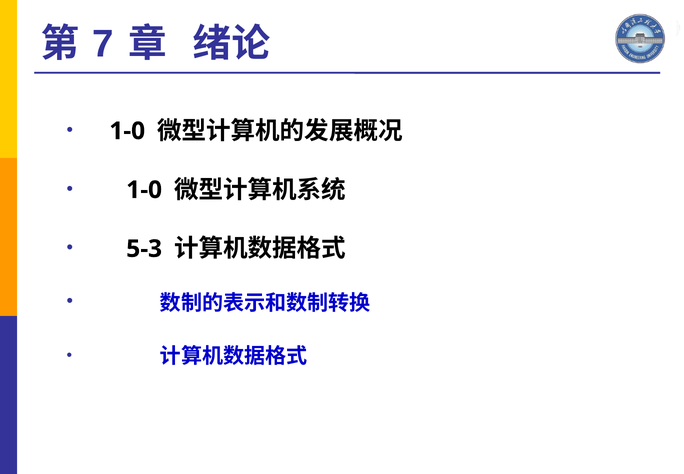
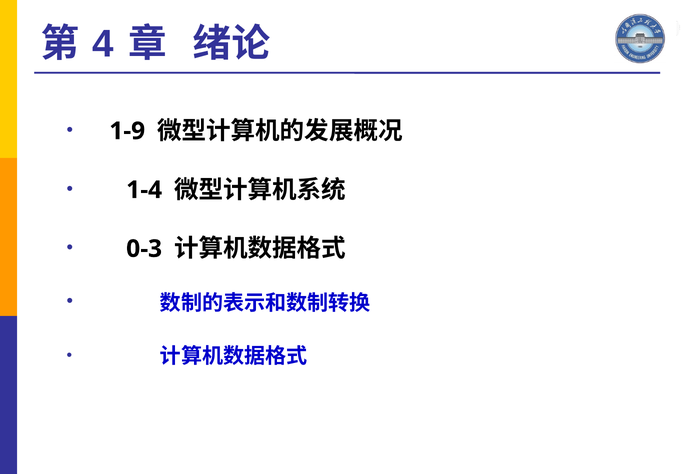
7: 7 -> 4
1-0 at (127, 131): 1-0 -> 1-9
1-0 at (144, 190): 1-0 -> 1-4
5-3: 5-3 -> 0-3
